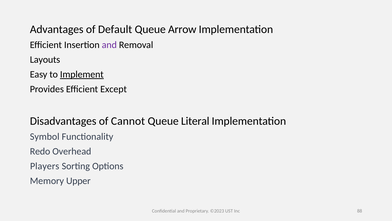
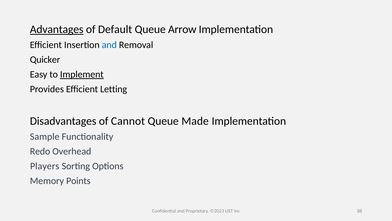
Advantages underline: none -> present
and at (109, 45) colour: purple -> blue
Layouts: Layouts -> Quicker
Except: Except -> Letting
Literal: Literal -> Made
Symbol: Symbol -> Sample
Upper: Upper -> Points
